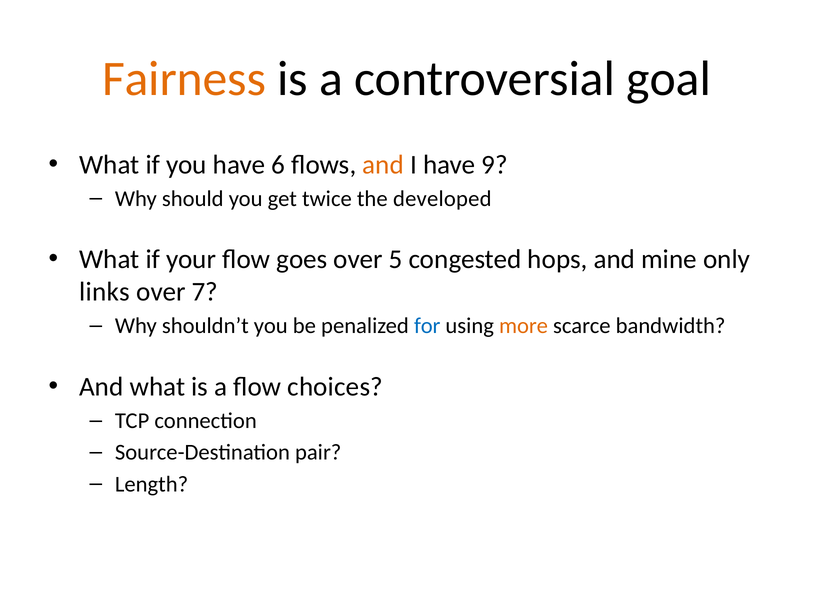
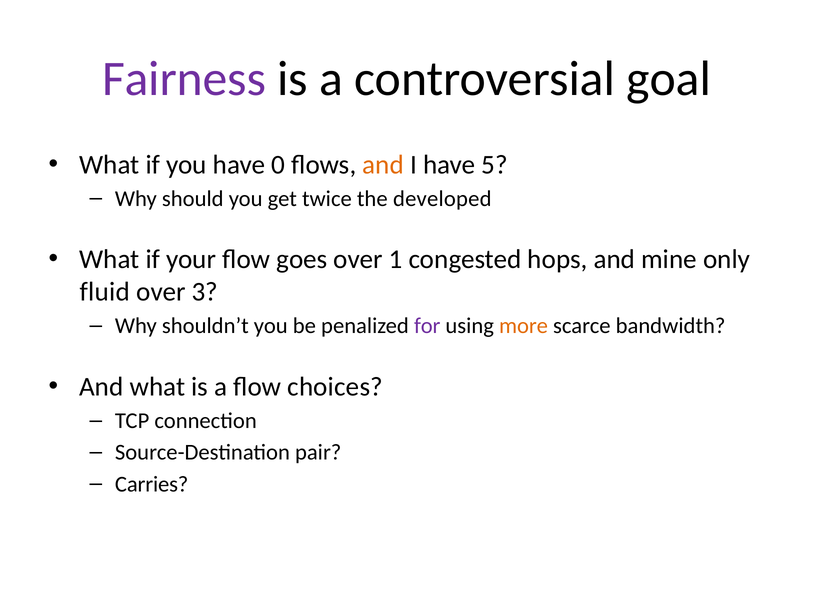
Fairness colour: orange -> purple
6: 6 -> 0
9: 9 -> 5
5: 5 -> 1
links: links -> fluid
7: 7 -> 3
for colour: blue -> purple
Length: Length -> Carries
